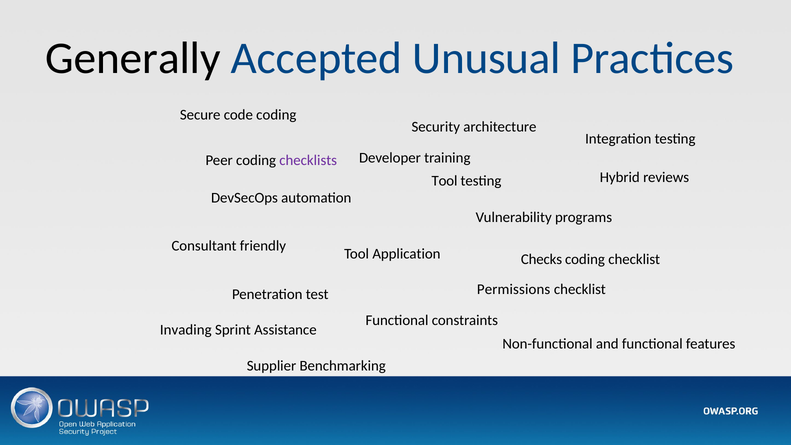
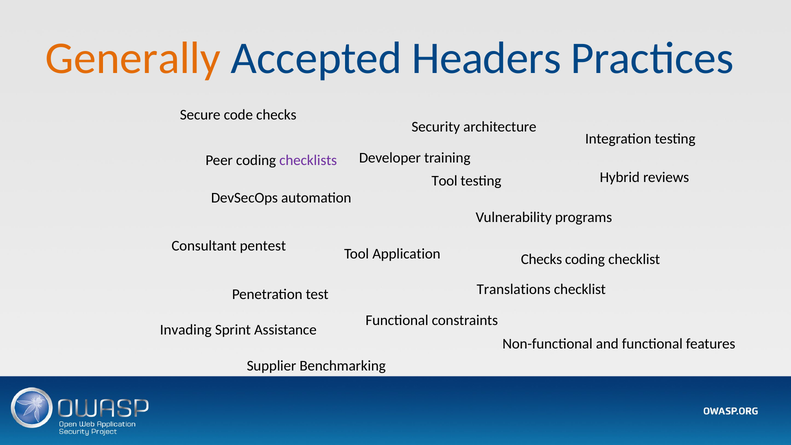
Generally colour: black -> orange
Unusual: Unusual -> Headers
code coding: coding -> checks
friendly: friendly -> pentest
Permissions: Permissions -> Translations
